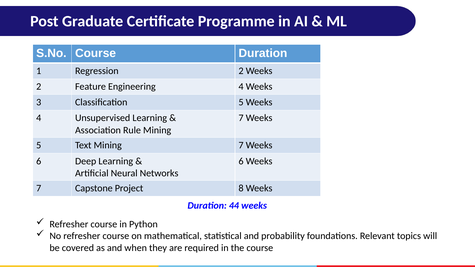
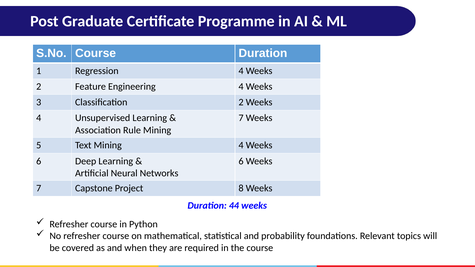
Regression 2: 2 -> 4
Classification 5: 5 -> 2
Text Mining 7: 7 -> 4
